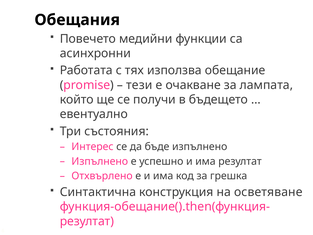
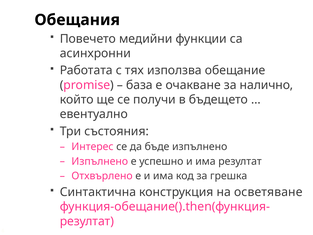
тези: тези -> база
лампата: лампата -> налично
